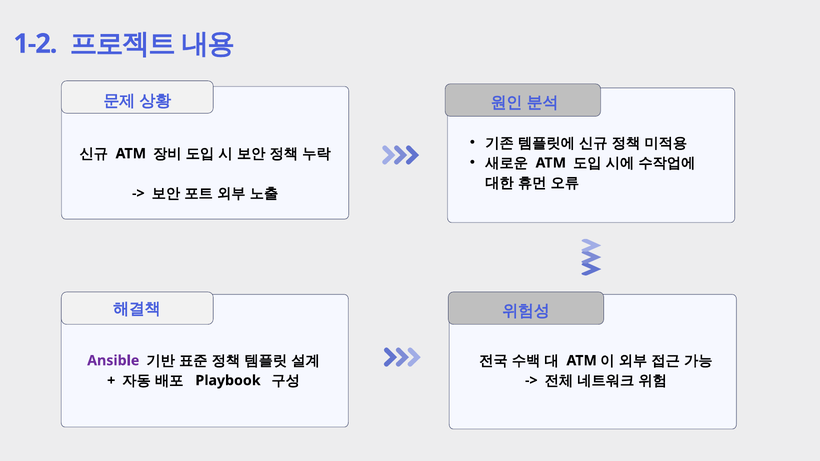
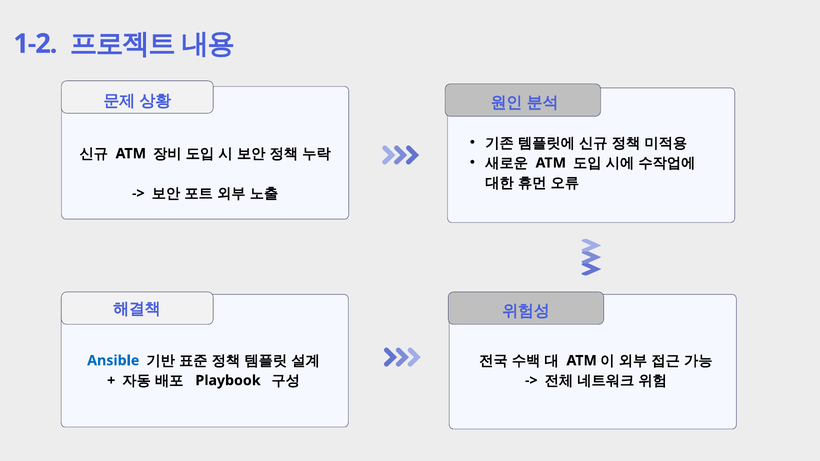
Ansible colour: purple -> blue
